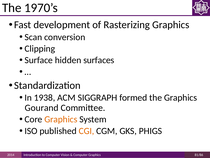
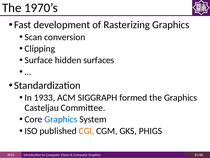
1938: 1938 -> 1933
Gourand: Gourand -> Casteljau
Graphics at (61, 119) colour: orange -> blue
